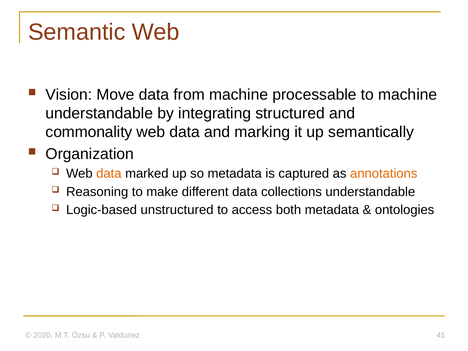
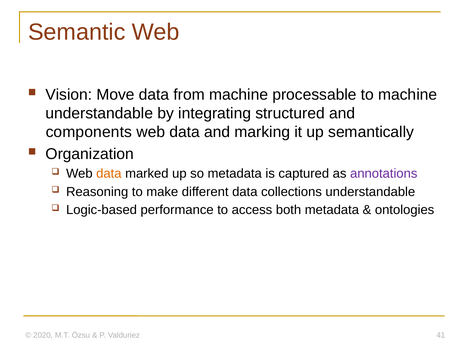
commonality: commonality -> components
annotations colour: orange -> purple
unstructured: unstructured -> performance
